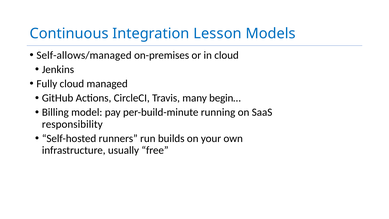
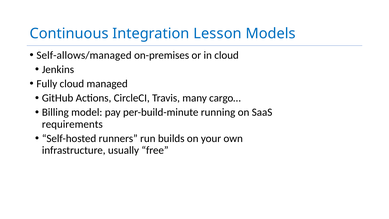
begin…: begin… -> cargo…
responsibility: responsibility -> requirements
